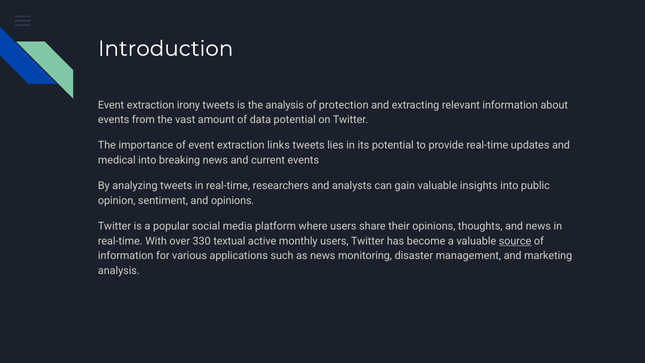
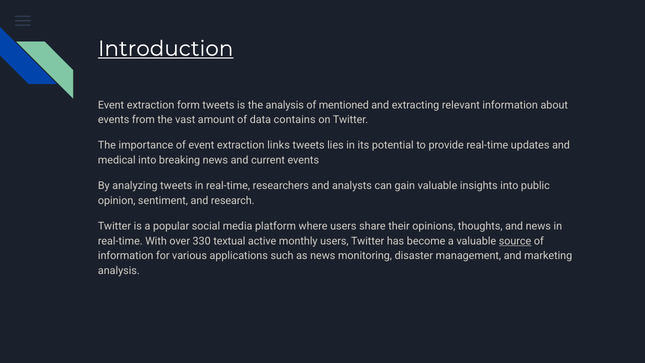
Introduction underline: none -> present
irony: irony -> form
protection: protection -> mentioned
data potential: potential -> contains
and opinions: opinions -> research
